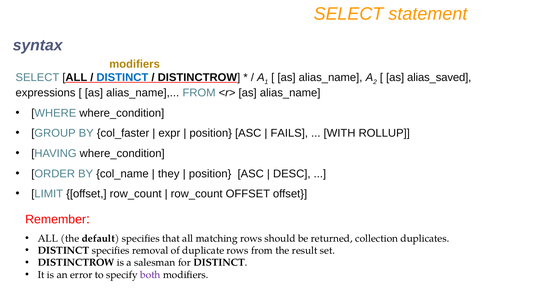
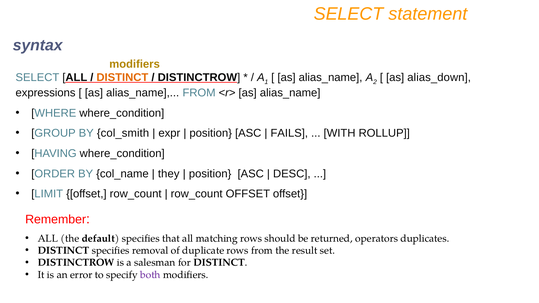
DISTINCT at (122, 78) colour: blue -> orange
alias_saved: alias_saved -> alias_down
col_faster: col_faster -> col_smith
collection: collection -> operators
